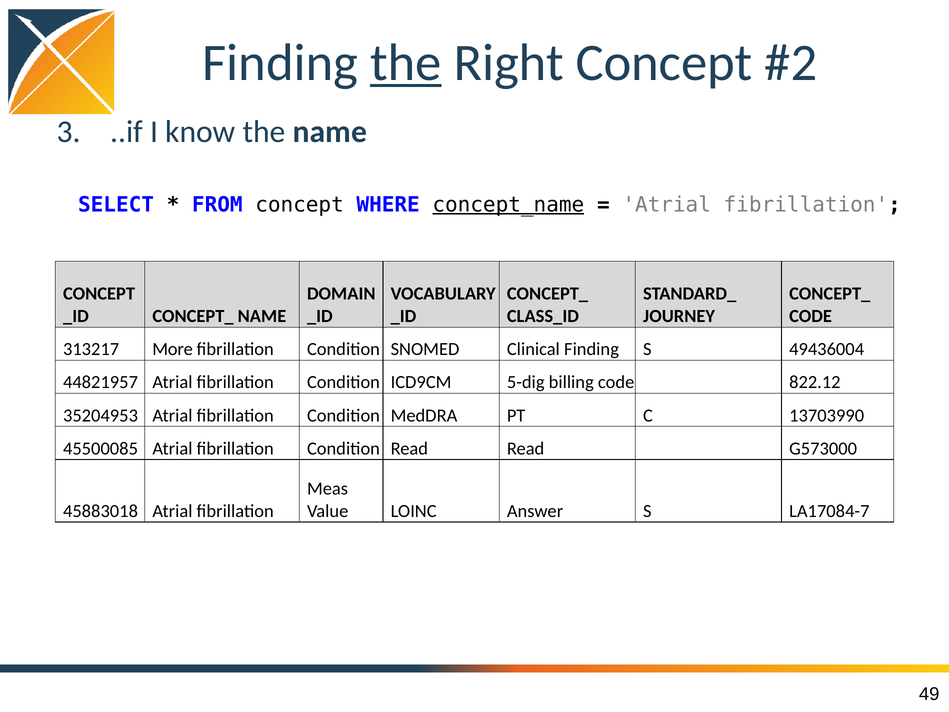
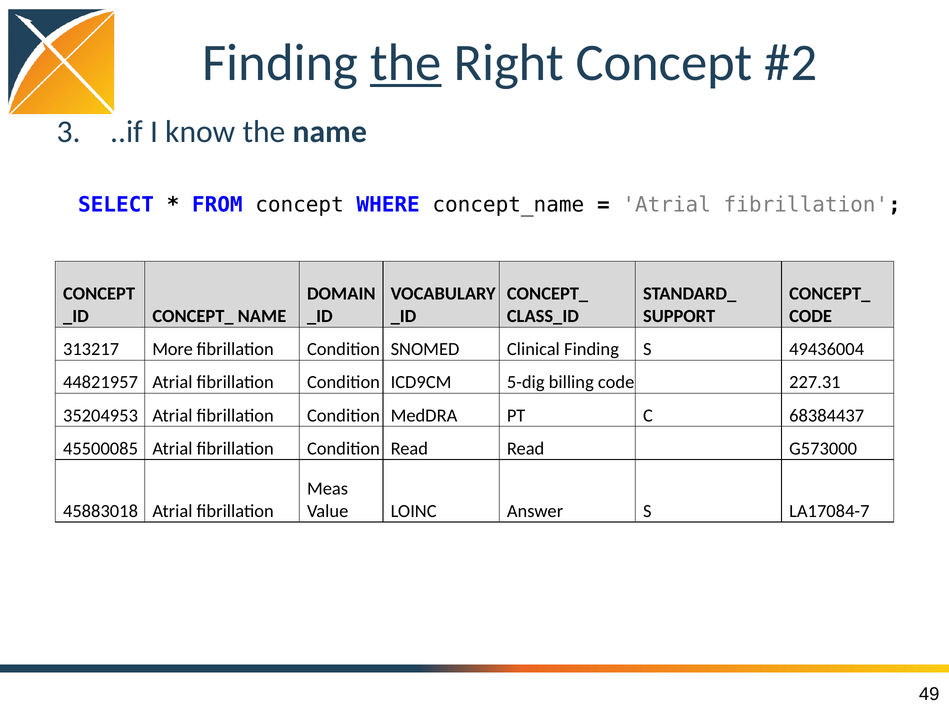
concept_name underline: present -> none
JOURNEY: JOURNEY -> SUPPORT
822.12: 822.12 -> 227.31
13703990: 13703990 -> 68384437
